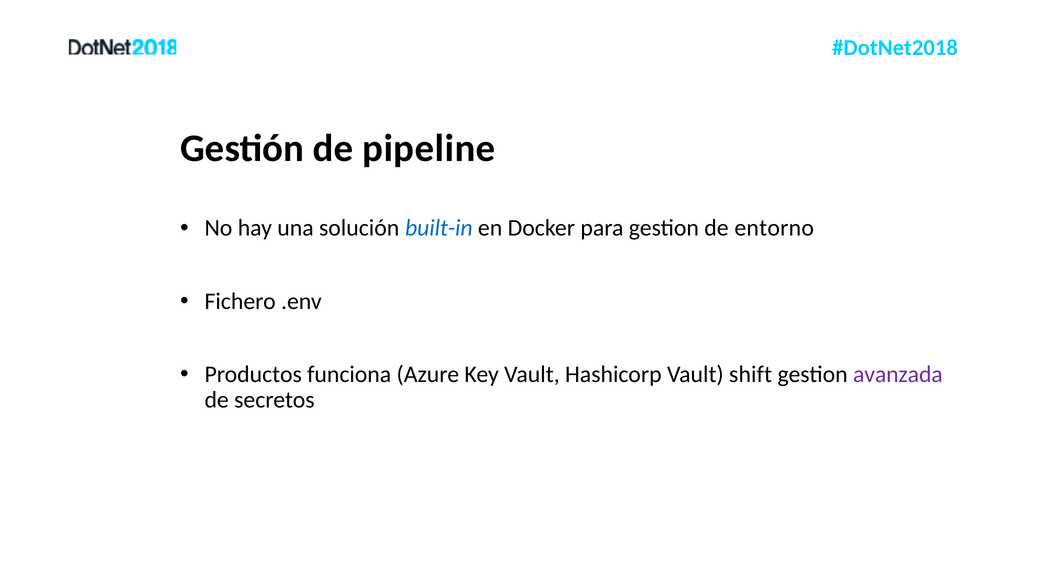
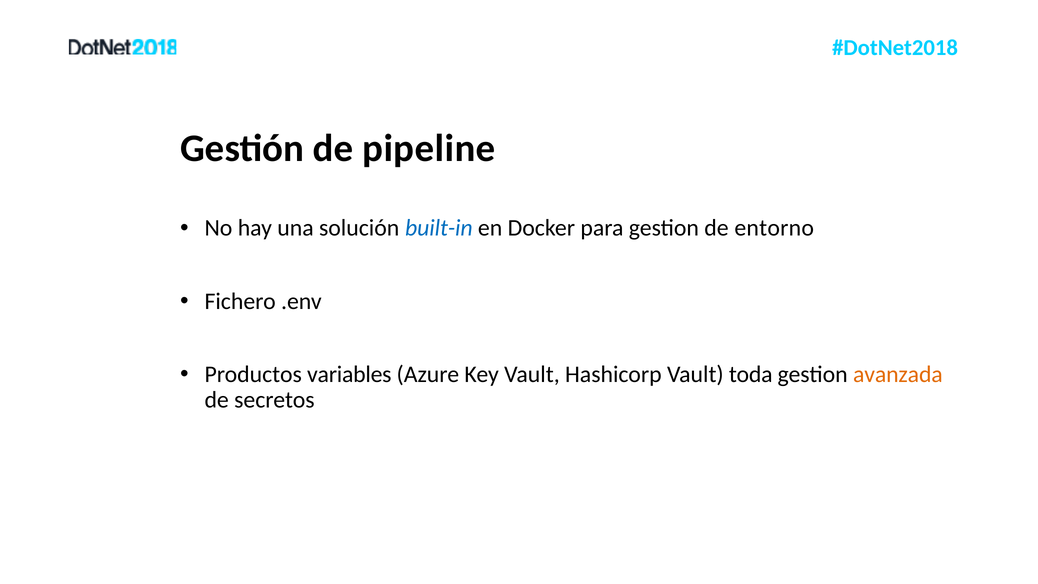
funciona: funciona -> variables
shift: shift -> toda
avanzada colour: purple -> orange
